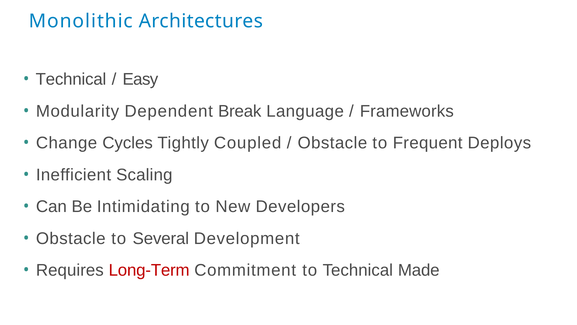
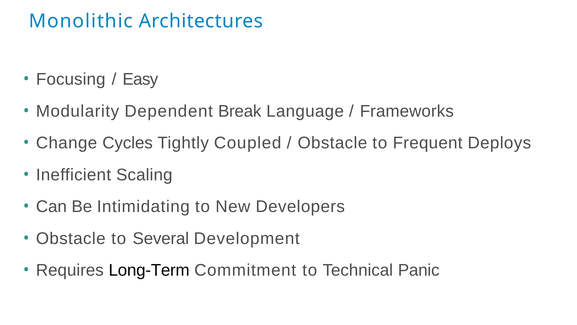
Technical at (71, 79): Technical -> Focusing
Long-Term colour: red -> black
Made: Made -> Panic
